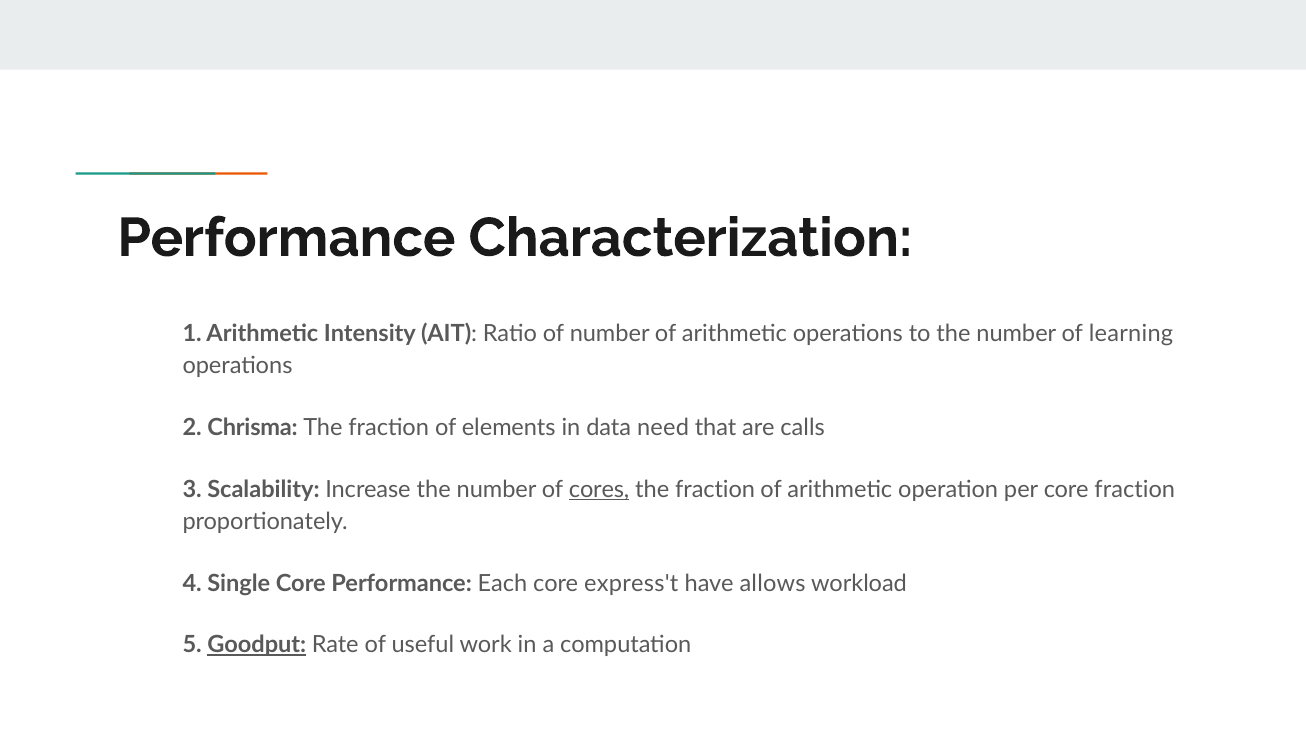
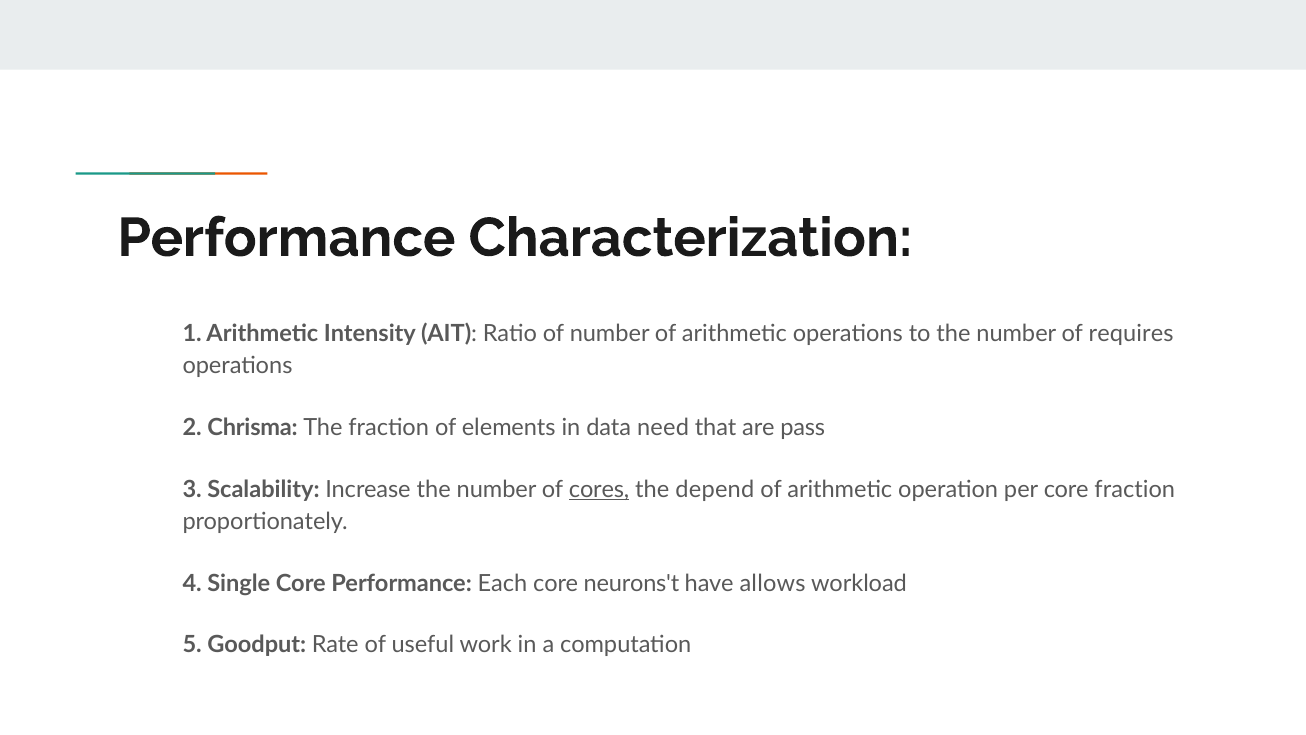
learning: learning -> requires
calls: calls -> pass
fraction at (715, 489): fraction -> depend
express't: express't -> neurons't
Goodput underline: present -> none
